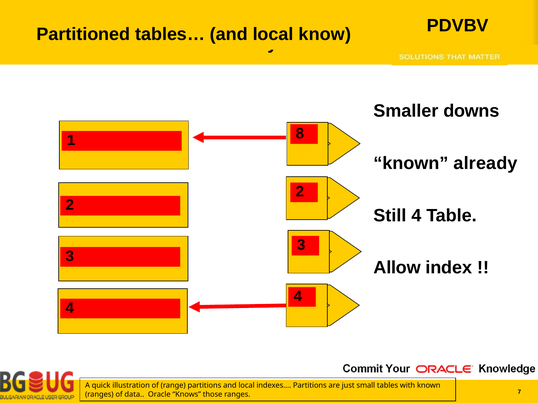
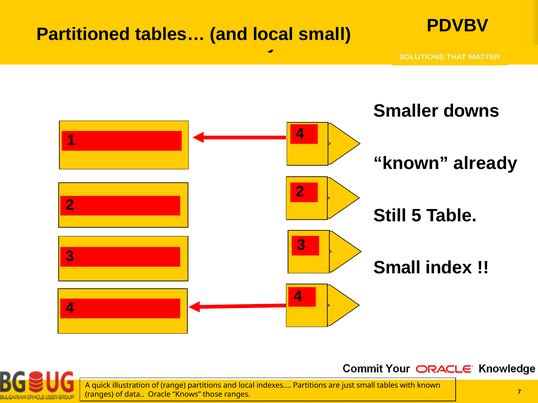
know at (325, 34): know -> small
1 8: 8 -> 4
Still 4: 4 -> 5
Allow at (397, 268): Allow -> Small
